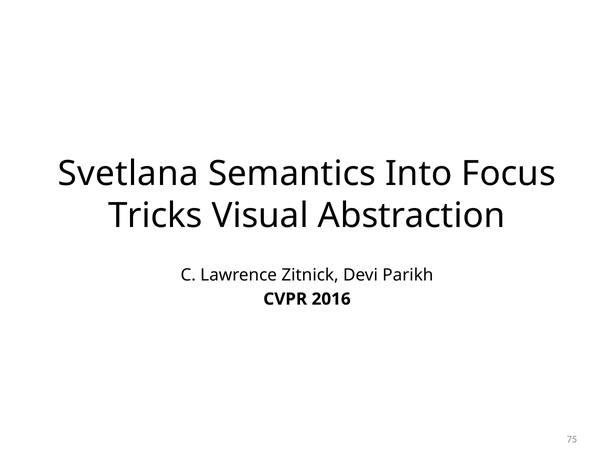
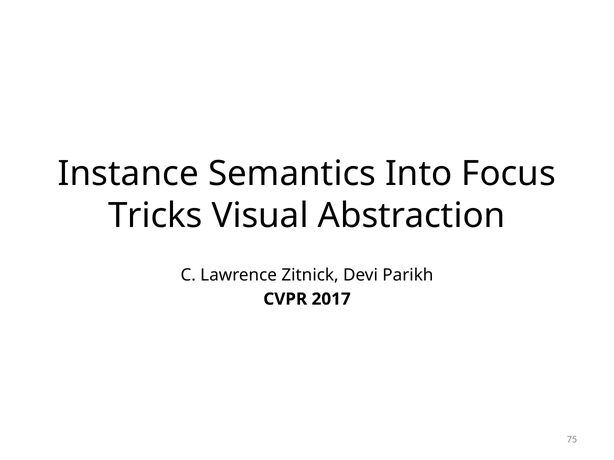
Svetlana: Svetlana -> Instance
2016: 2016 -> 2017
